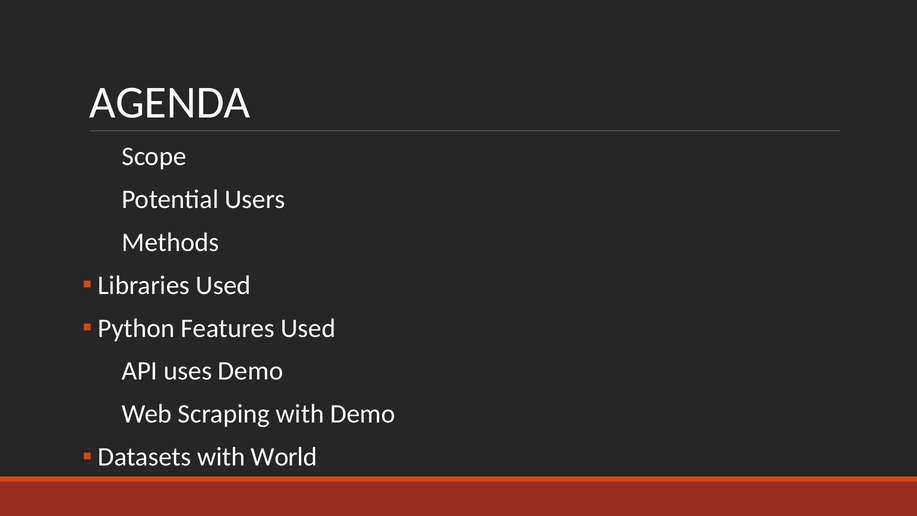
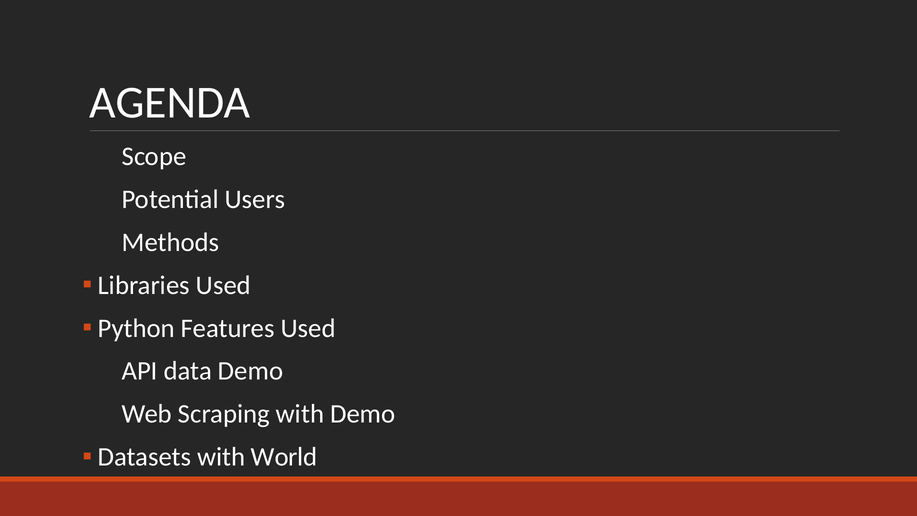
uses: uses -> data
